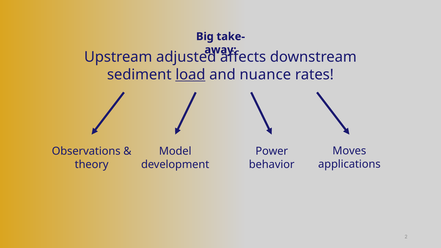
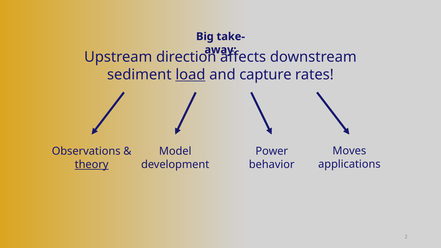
adjusted: adjusted -> direction
nuance: nuance -> capture
theory underline: none -> present
